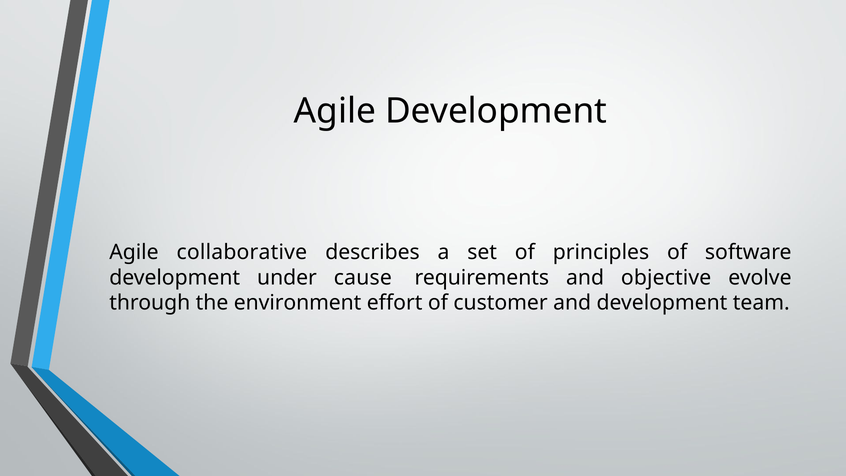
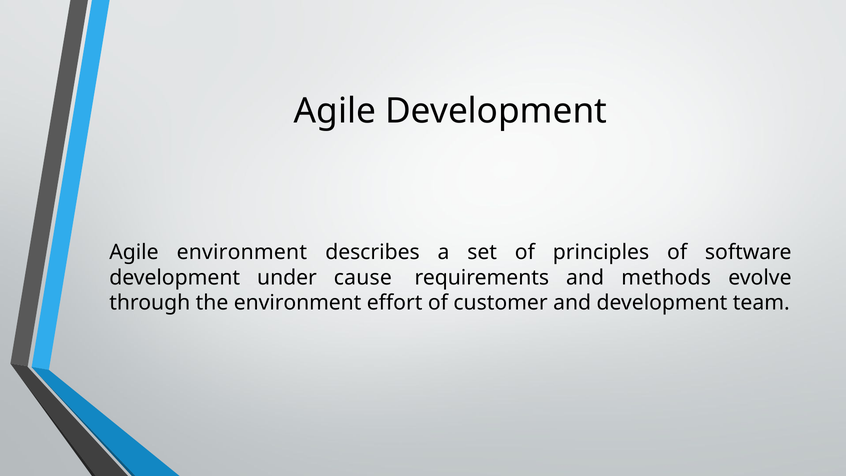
Agile collaborative: collaborative -> environment
objective: objective -> methods
